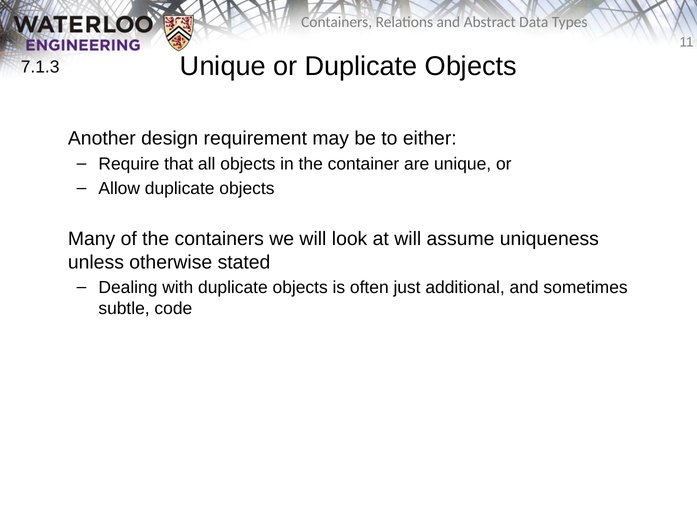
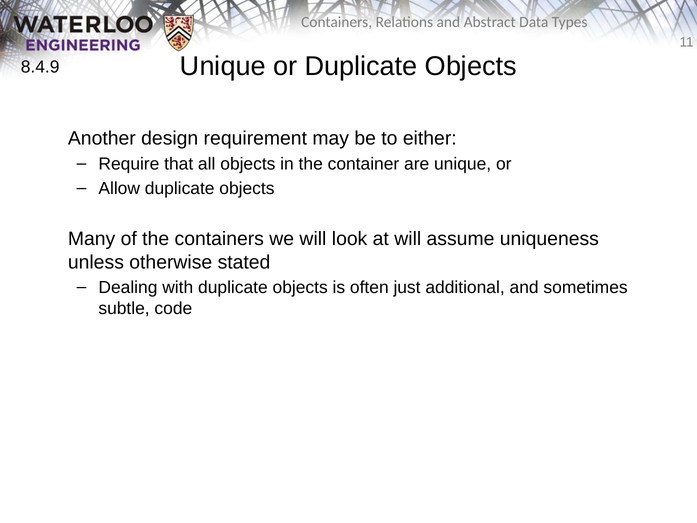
7.1.3: 7.1.3 -> 8.4.9
